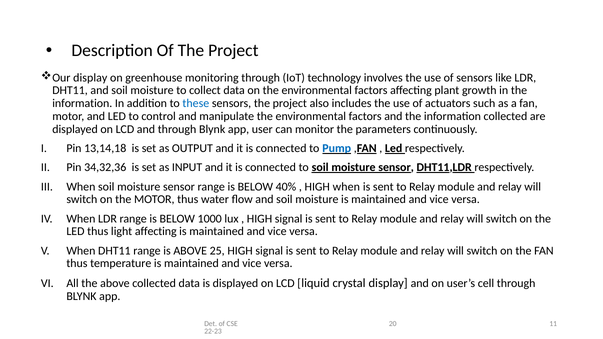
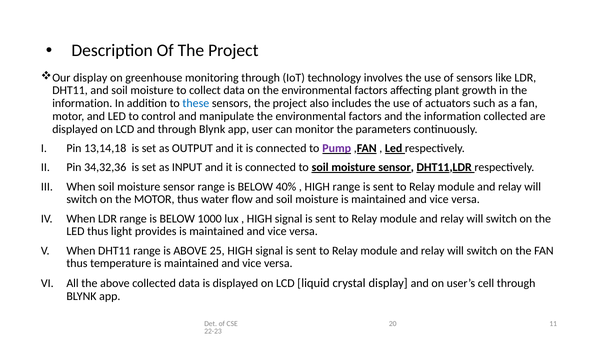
Pump colour: blue -> purple
HIGH when: when -> range
light affecting: affecting -> provides
